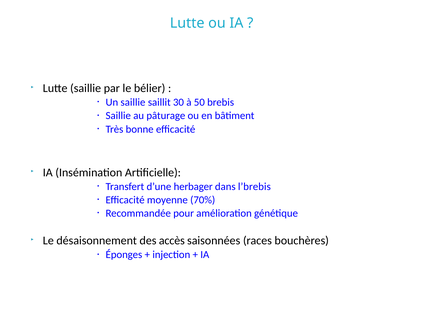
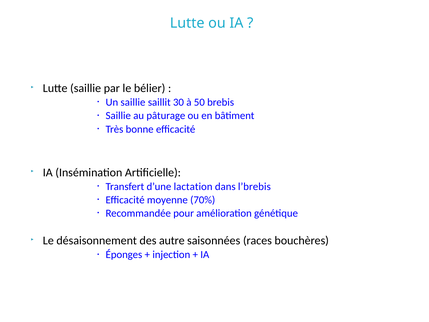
herbager: herbager -> lactation
accès: accès -> autre
